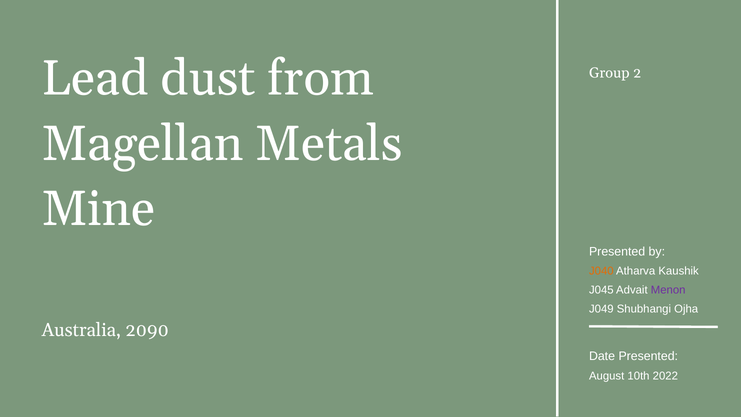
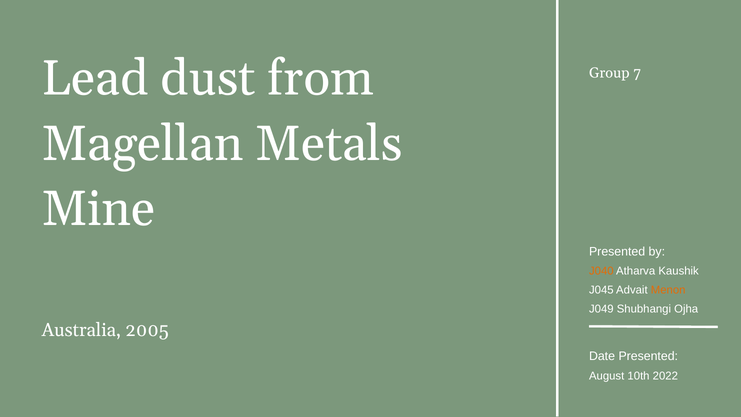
2: 2 -> 7
Menon colour: purple -> orange
2090: 2090 -> 2005
